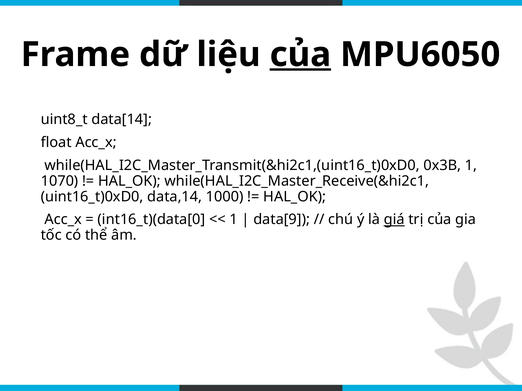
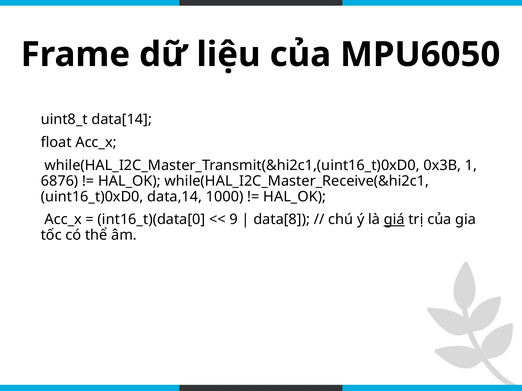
của at (300, 55) underline: present -> none
1070: 1070 -> 6876
1 at (234, 220): 1 -> 9
data[9: data[9 -> data[8
